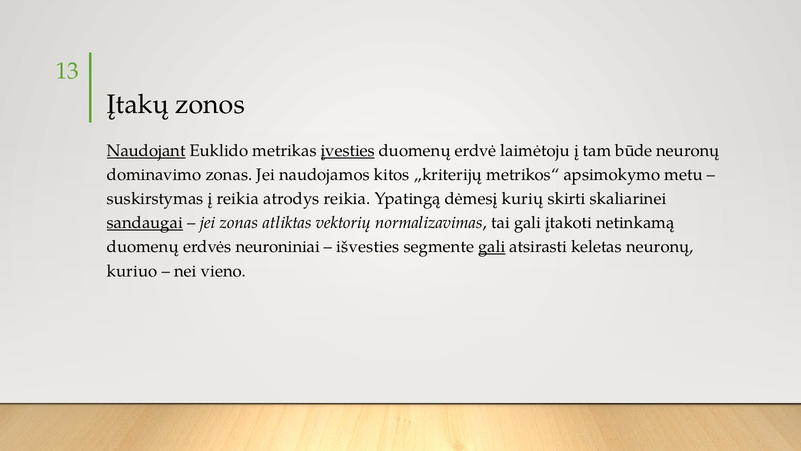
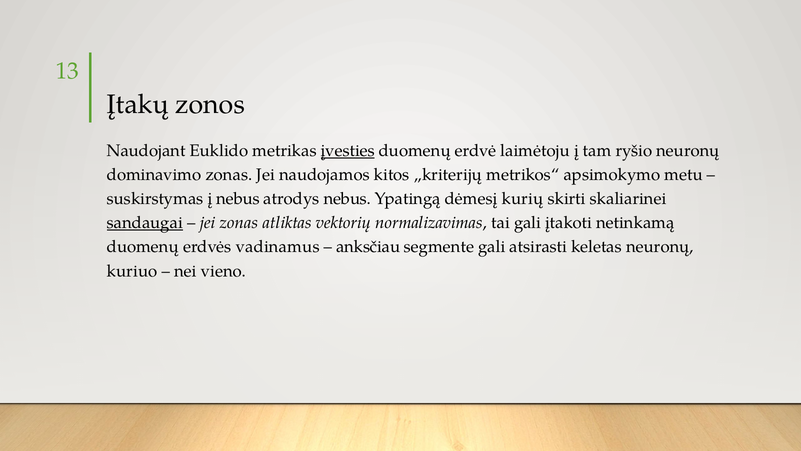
Naudojant underline: present -> none
būde: būde -> ryšio
į reikia: reikia -> nebus
atrodys reikia: reikia -> nebus
neuroniniai: neuroniniai -> vadinamus
išvesties: išvesties -> anksčiau
gali at (492, 247) underline: present -> none
